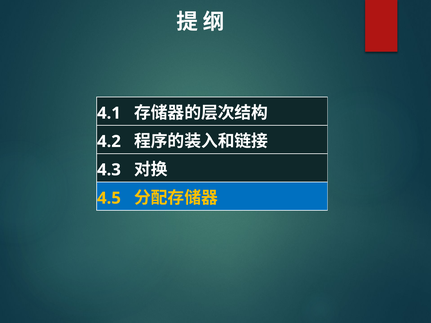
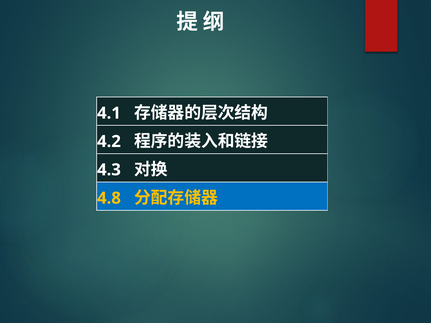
4.5: 4.5 -> 4.8
